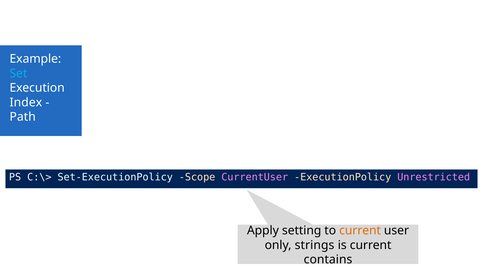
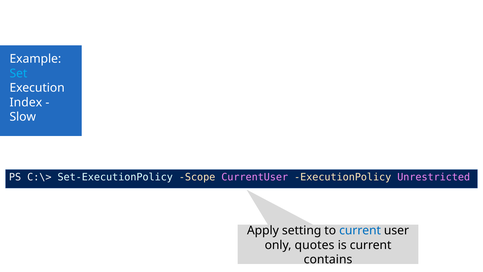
Path: Path -> Slow
current at (360, 230) colour: orange -> blue
strings: strings -> quotes
